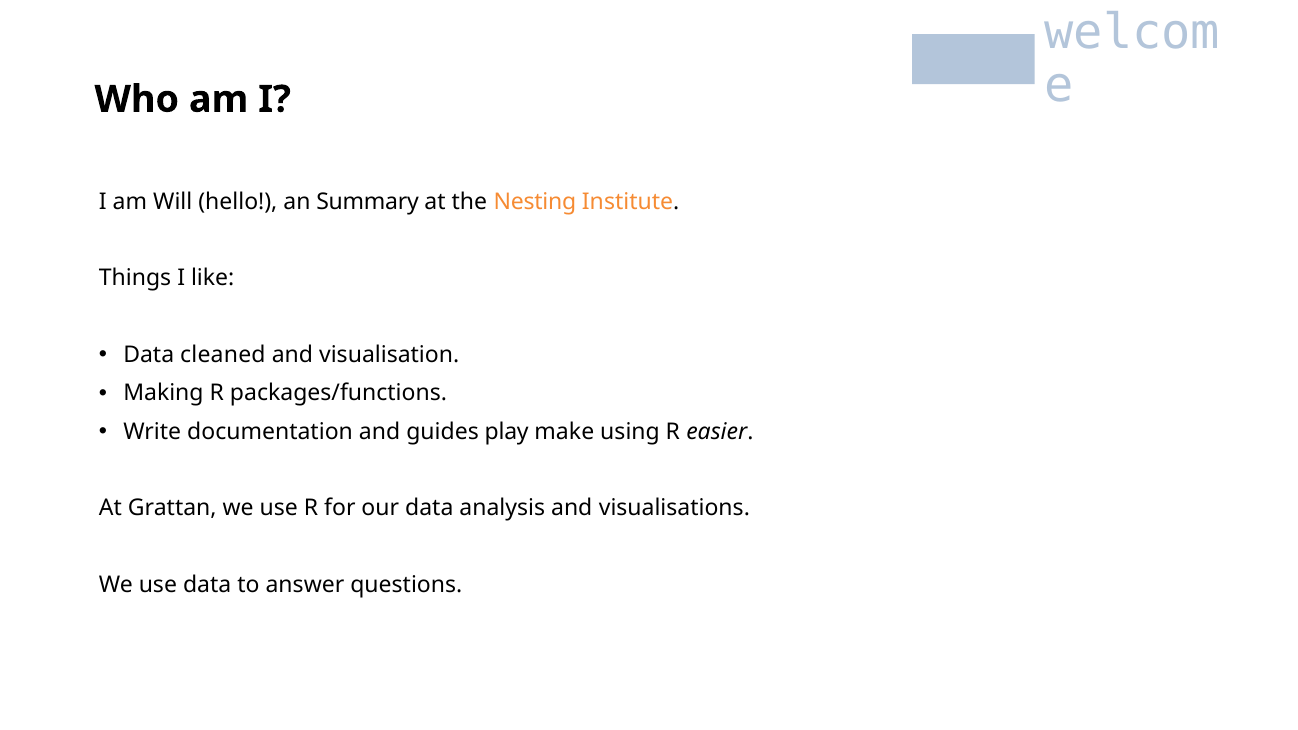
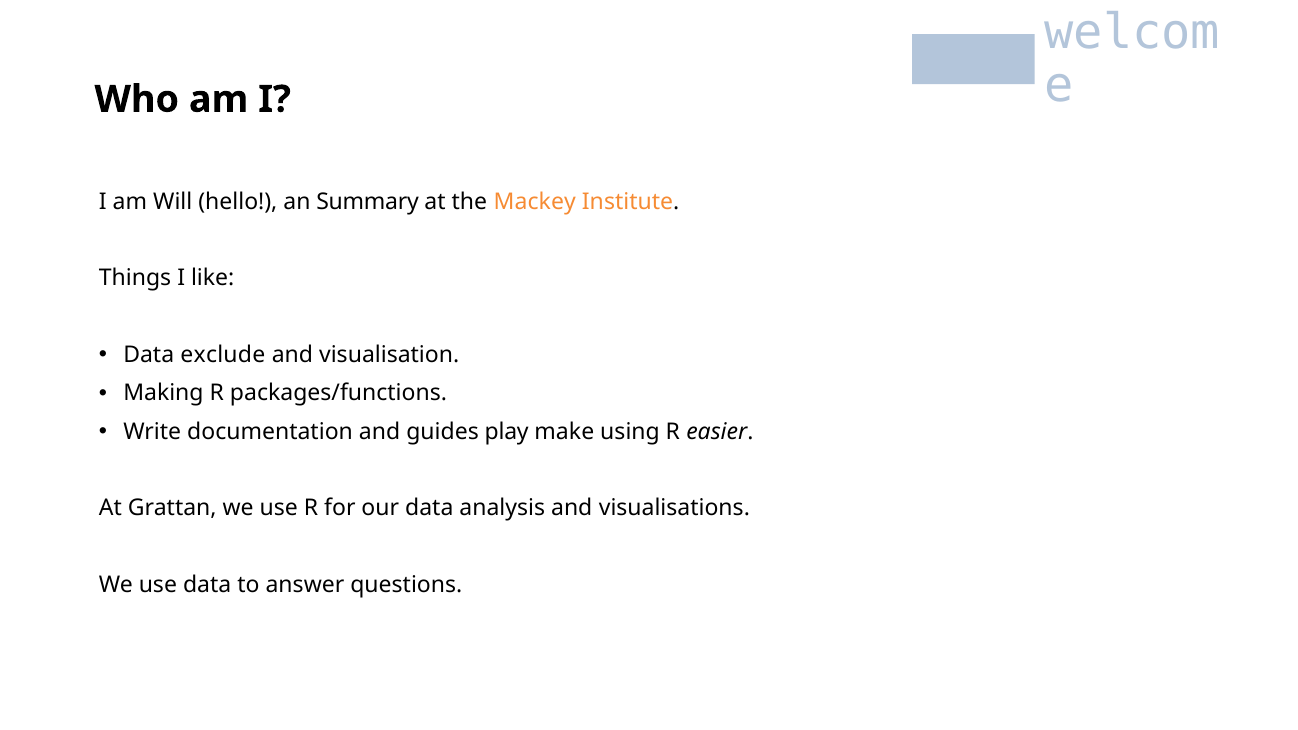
Nesting: Nesting -> Mackey
cleaned: cleaned -> exclude
